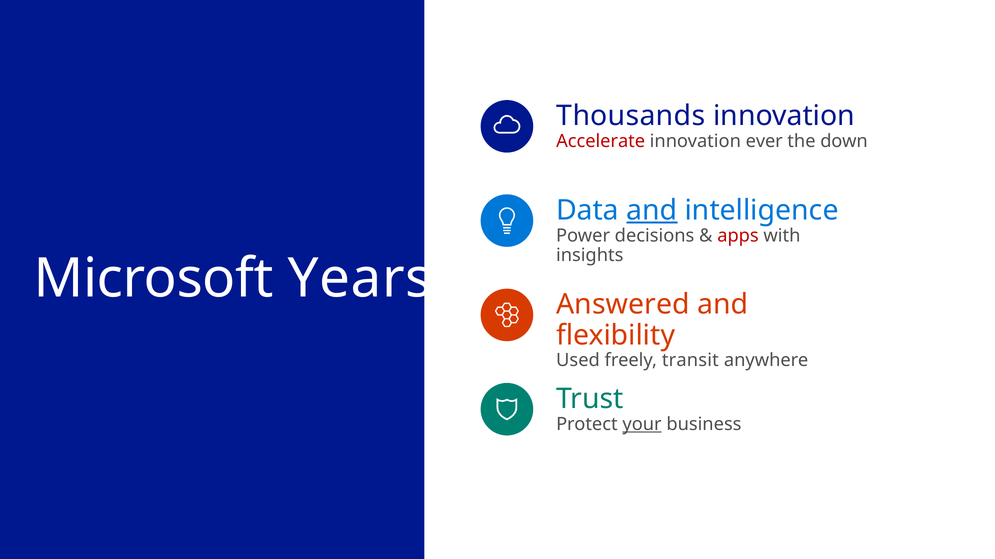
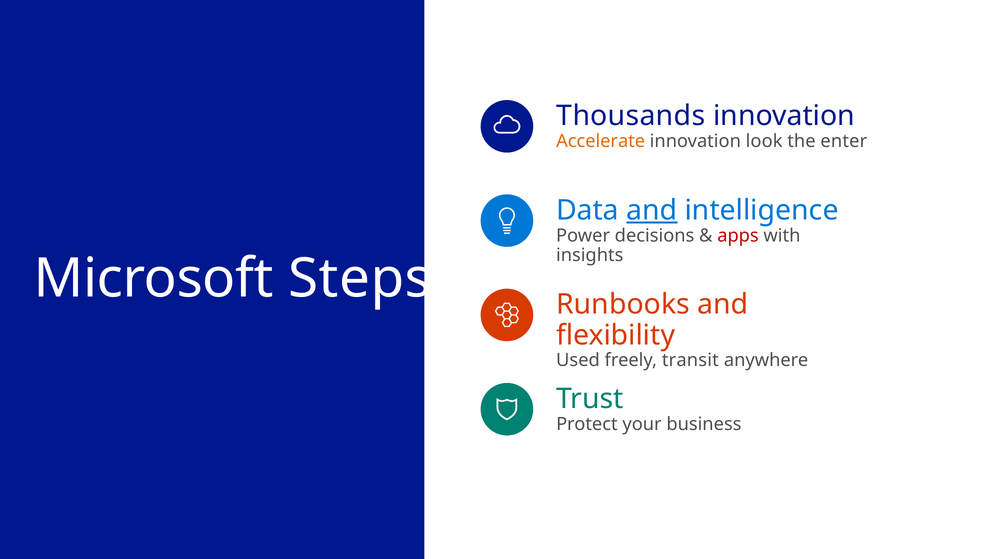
Accelerate colour: red -> orange
ever: ever -> look
down: down -> enter
Years: Years -> Steps
Answered: Answered -> Runbooks
your underline: present -> none
